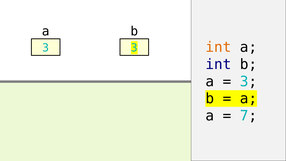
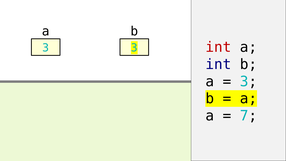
int at (218, 47) colour: orange -> red
